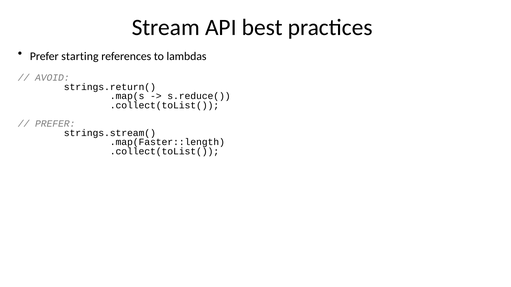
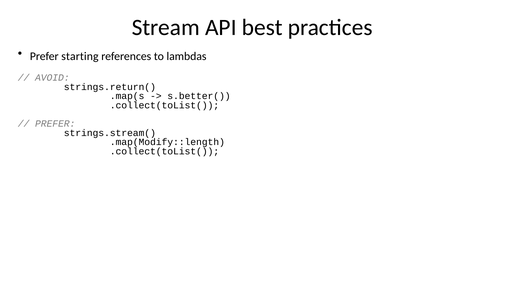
s.reduce(: s.reduce( -> s.better(
.map(Faster::length: .map(Faster::length -> .map(Modify::length
